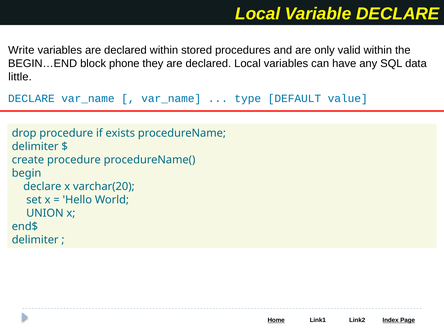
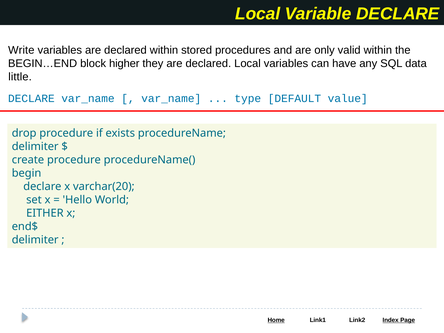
phone: phone -> higher
UNION: UNION -> EITHER
